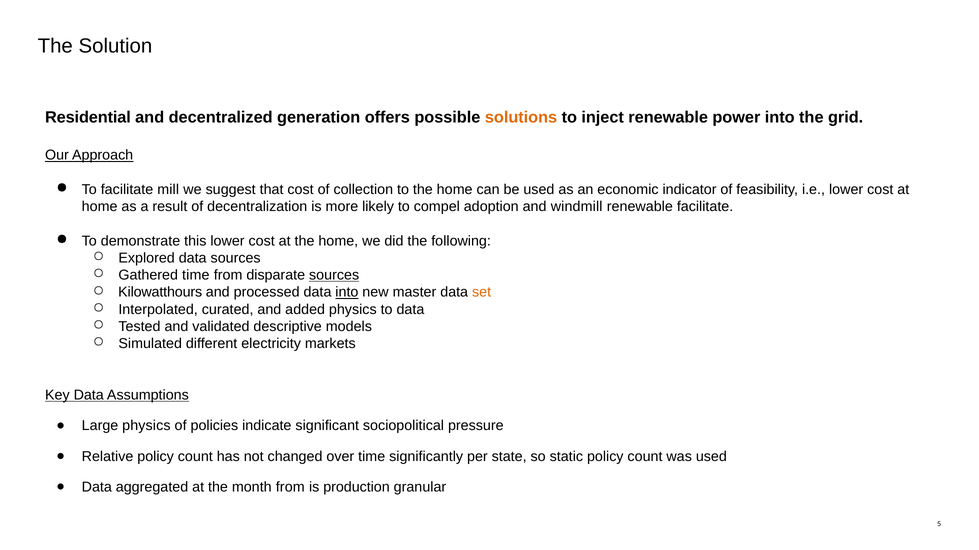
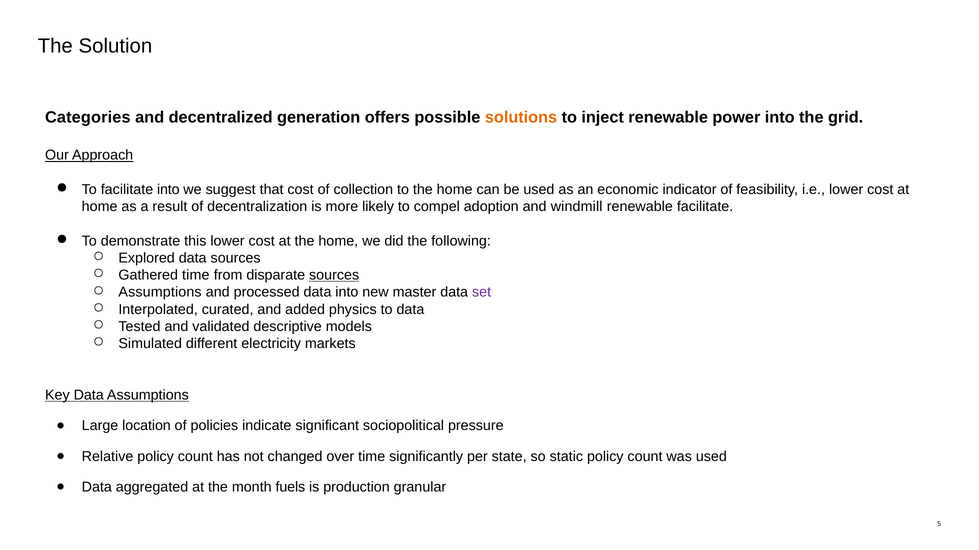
Residential: Residential -> Categories
facilitate mill: mill -> into
Kilowatthours at (160, 293): Kilowatthours -> Assumptions
into at (347, 293) underline: present -> none
set colour: orange -> purple
Large physics: physics -> location
month from: from -> fuels
